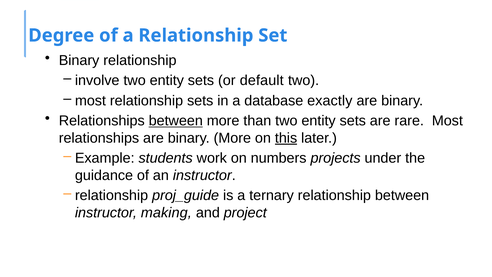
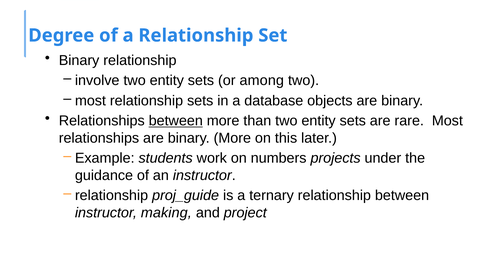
default: default -> among
exactly: exactly -> objects
this underline: present -> none
